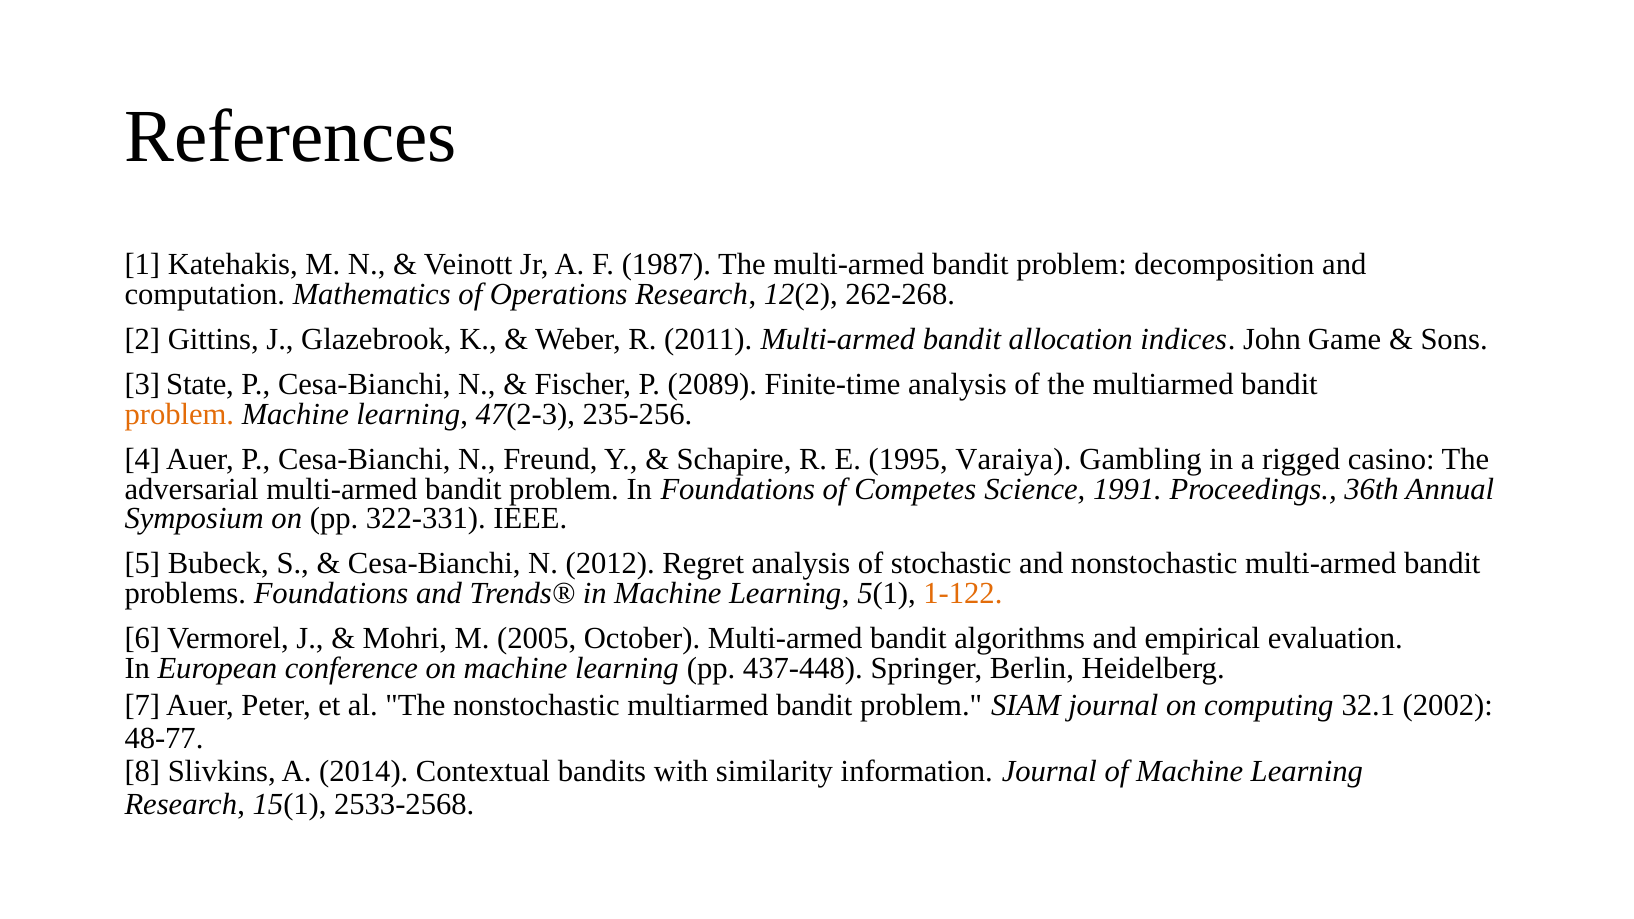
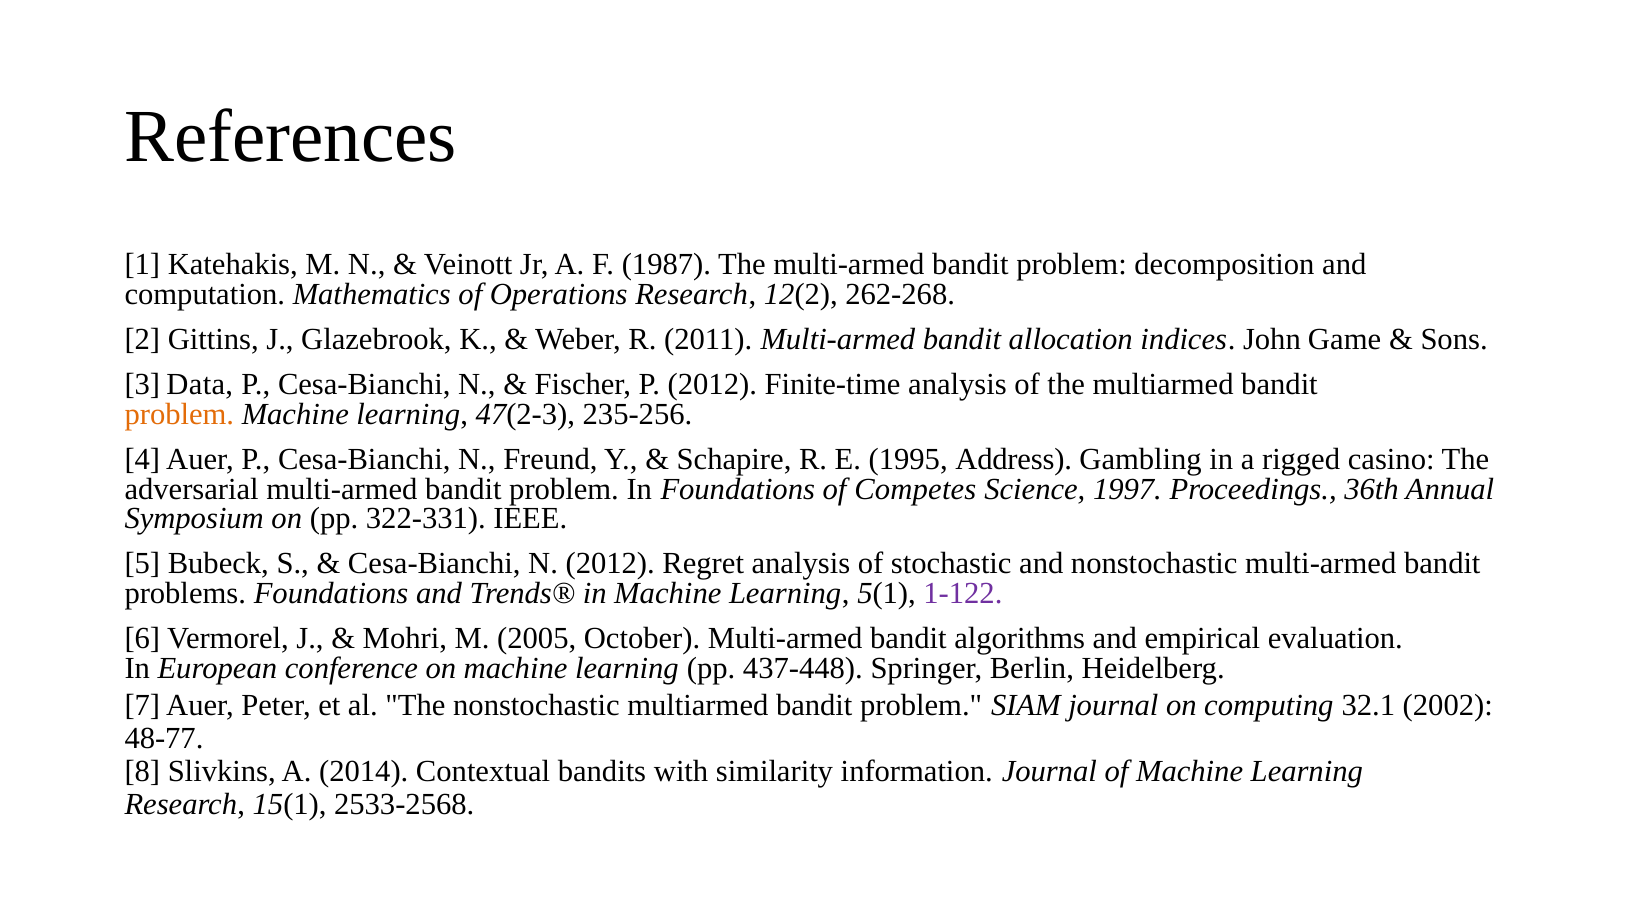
State: State -> Data
P 2089: 2089 -> 2012
Varaiya: Varaiya -> Address
1991: 1991 -> 1997
1-122 colour: orange -> purple
